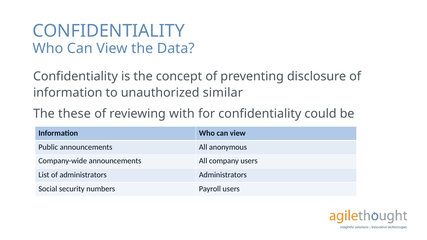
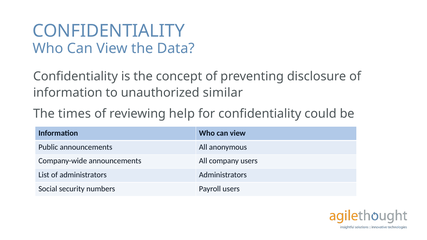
these: these -> times
with: with -> help
